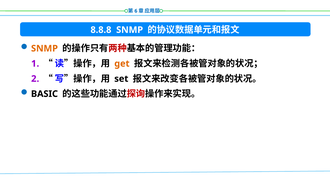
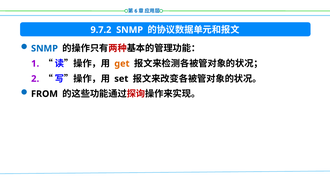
8.8.8: 8.8.8 -> 9.7.2
SNMP at (44, 48) colour: orange -> blue
BASIC: BASIC -> FROM
